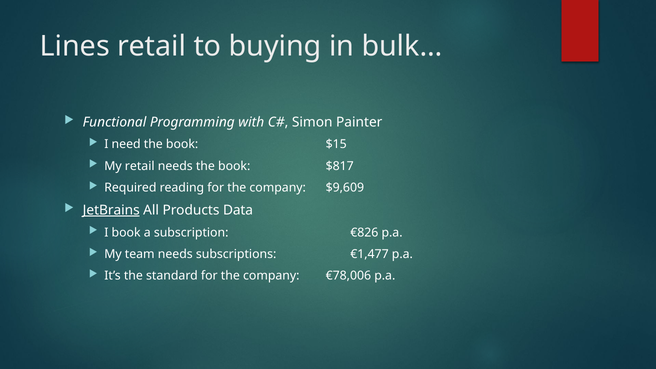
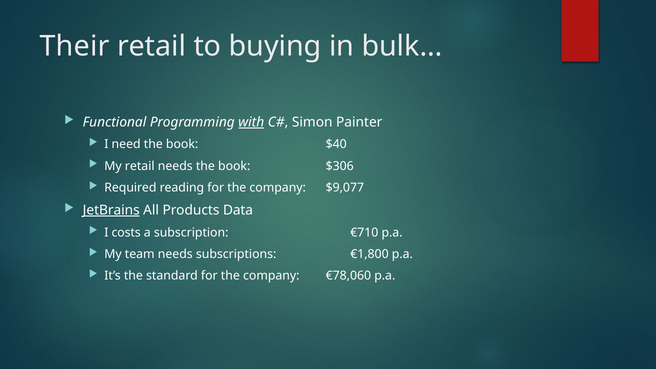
Lines: Lines -> Their
with underline: none -> present
$15: $15 -> $40
$817: $817 -> $306
$9,609: $9,609 -> $9,077
I book: book -> costs
€826: €826 -> €710
€1,477: €1,477 -> €1,800
€78,006: €78,006 -> €78,060
